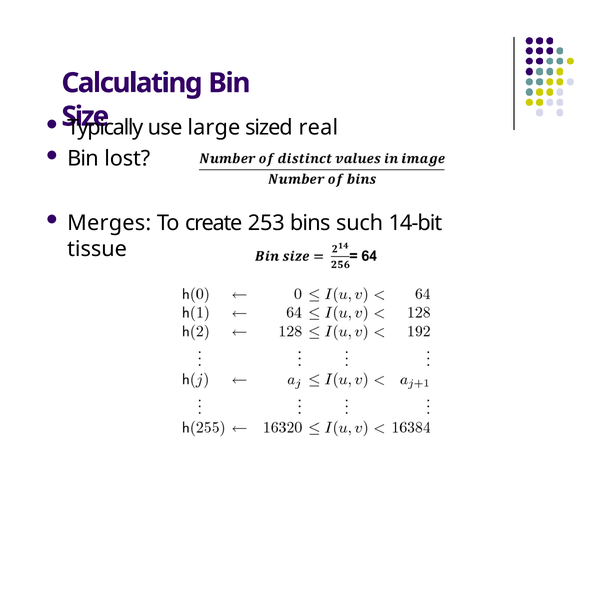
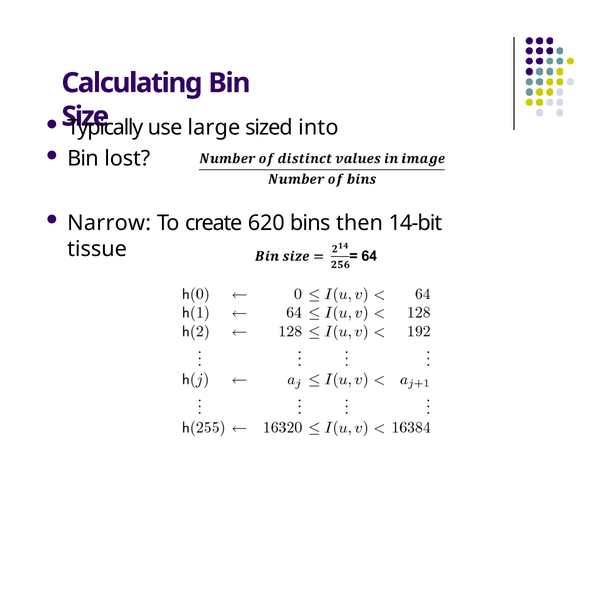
real: real -> into
Merges: Merges -> Narrow
253: 253 -> 620
such: such -> then
